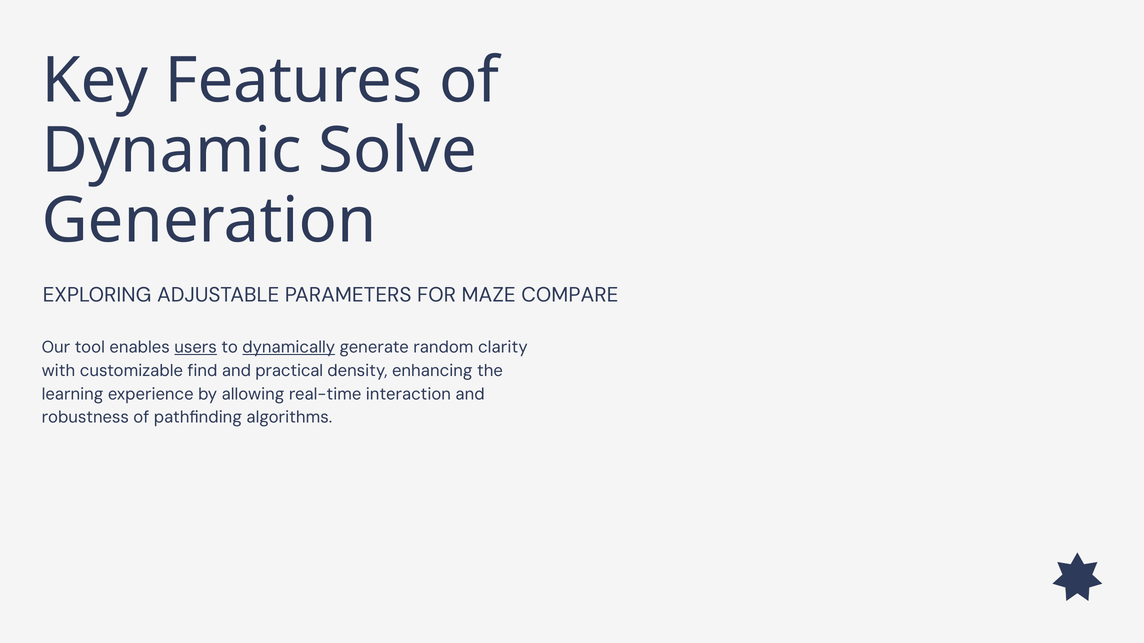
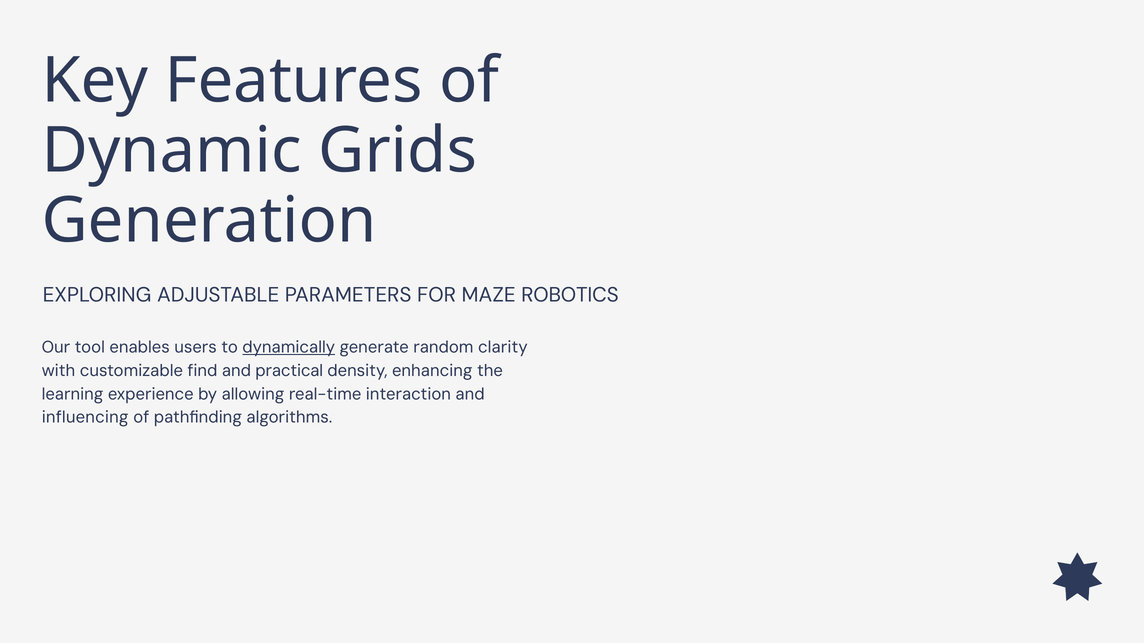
Solve: Solve -> Grids
COMPARE: COMPARE -> ROBOTICS
users underline: present -> none
robustness: robustness -> influencing
